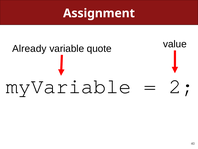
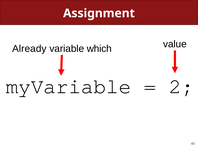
quote: quote -> which
